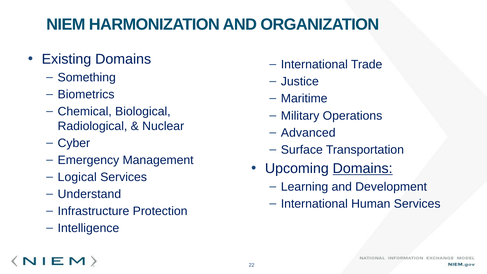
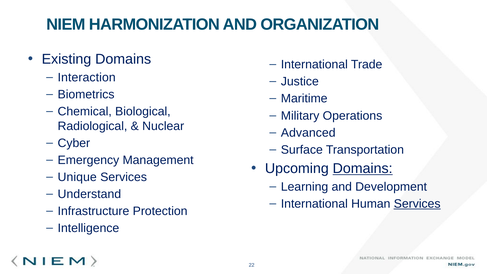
Something: Something -> Interaction
Logical: Logical -> Unique
Services at (417, 204) underline: none -> present
